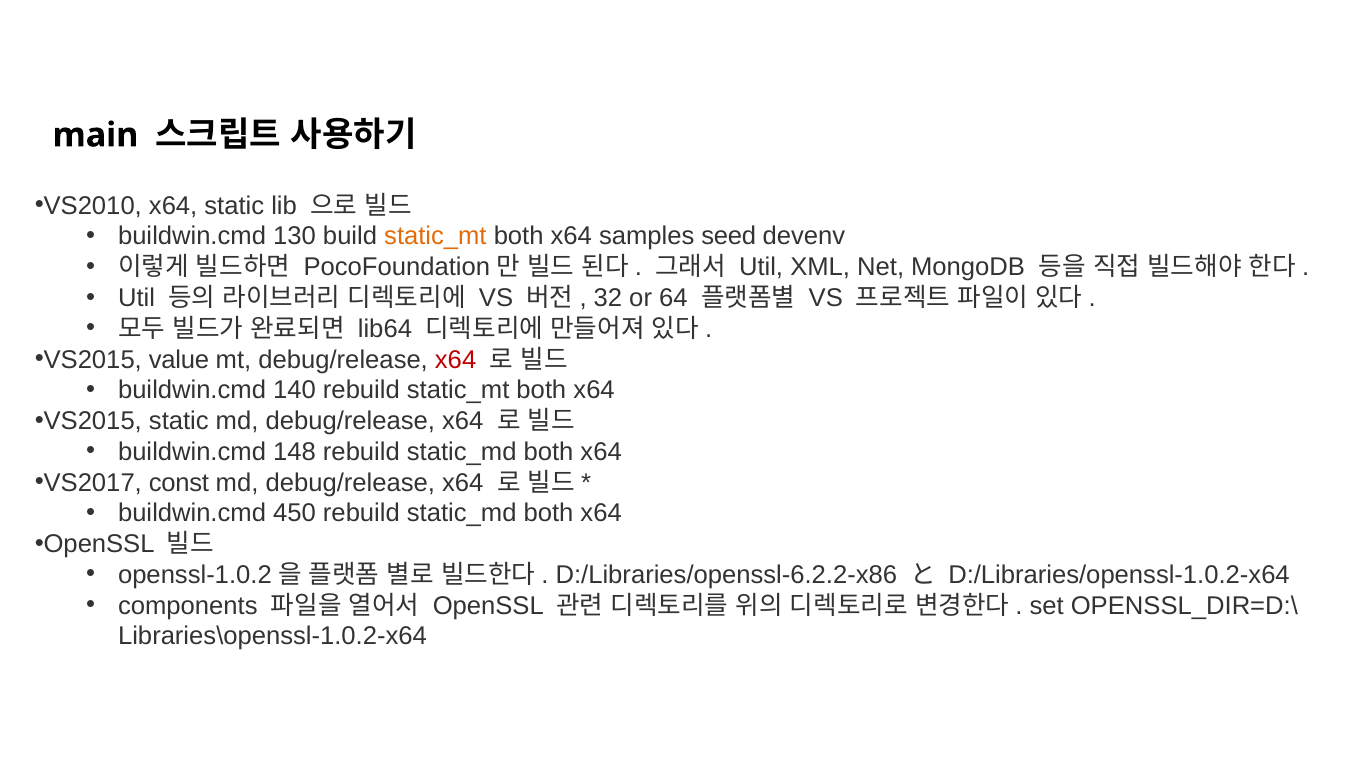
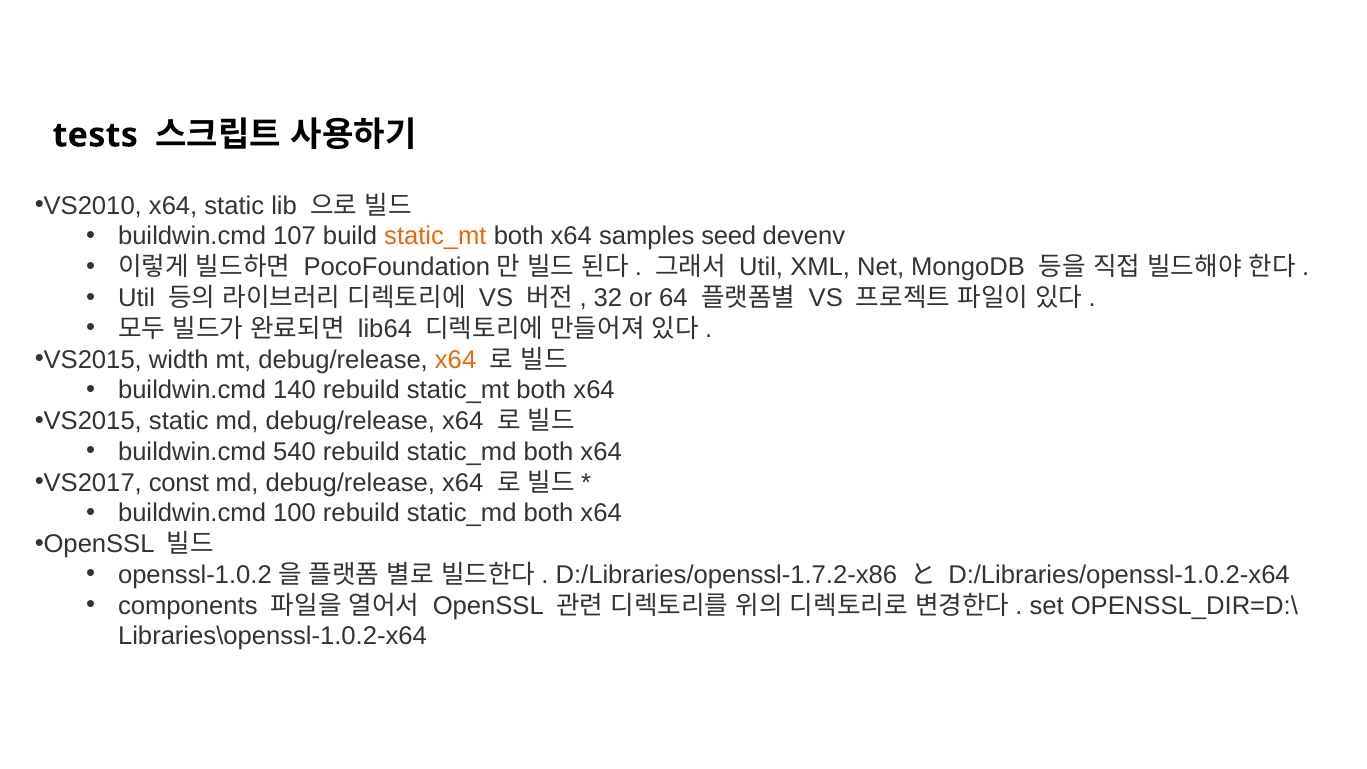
main: main -> tests
130: 130 -> 107
value: value -> width
x64 at (456, 360) colour: red -> orange
148: 148 -> 540
450: 450 -> 100
D:/Libraries/openssl-6.2.2-x86: D:/Libraries/openssl-6.2.2-x86 -> D:/Libraries/openssl-1.7.2-x86
